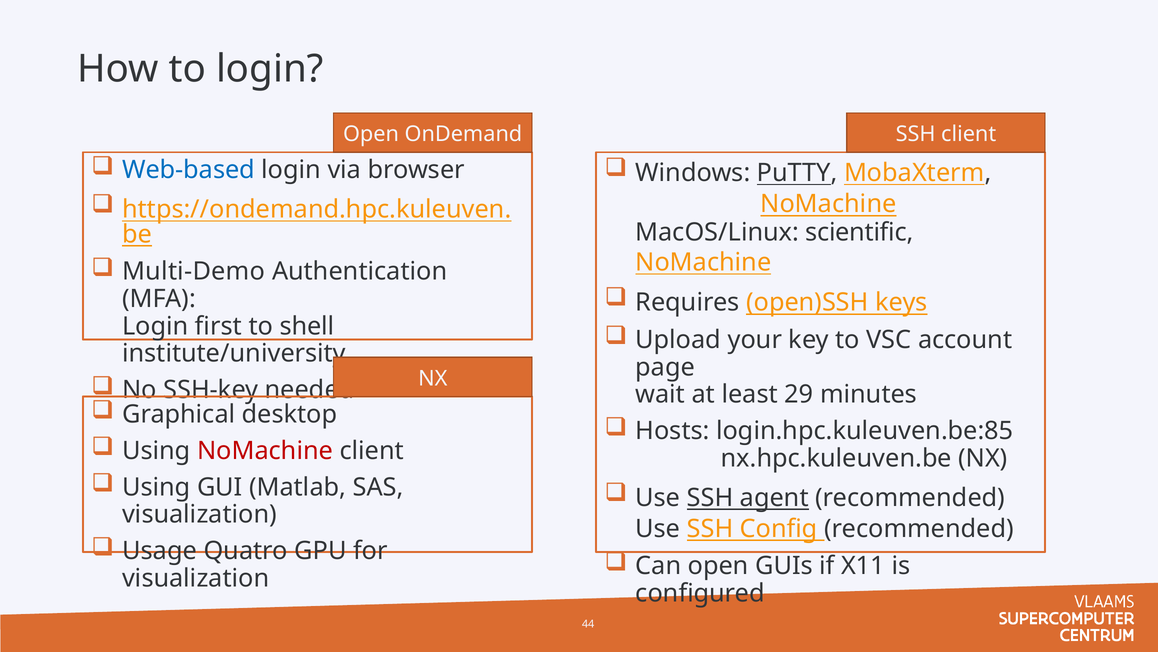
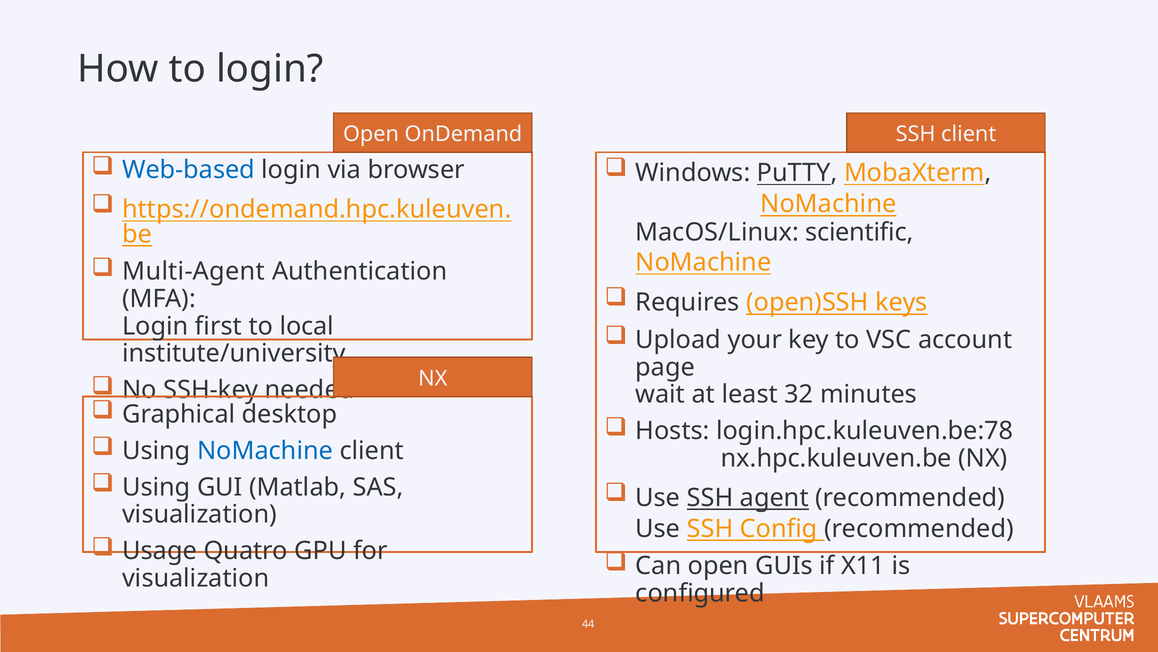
Multi-Demo: Multi-Demo -> Multi-Agent
shell: shell -> local
29: 29 -> 32
login.hpc.kuleuven.be:85: login.hpc.kuleuven.be:85 -> login.hpc.kuleuven.be:78
NoMachine at (265, 450) colour: red -> blue
